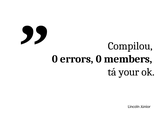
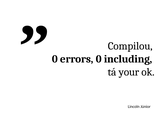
members: members -> including
